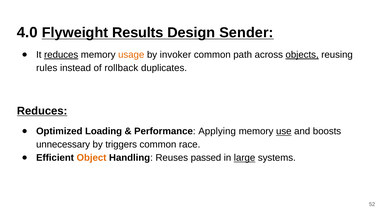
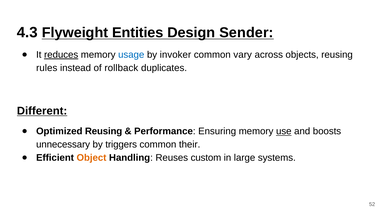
4.0: 4.0 -> 4.3
Results: Results -> Entities
usage colour: orange -> blue
path: path -> vary
objects underline: present -> none
Reduces at (42, 111): Reduces -> Different
Optimized Loading: Loading -> Reusing
Applying: Applying -> Ensuring
race: race -> their
passed: passed -> custom
large underline: present -> none
